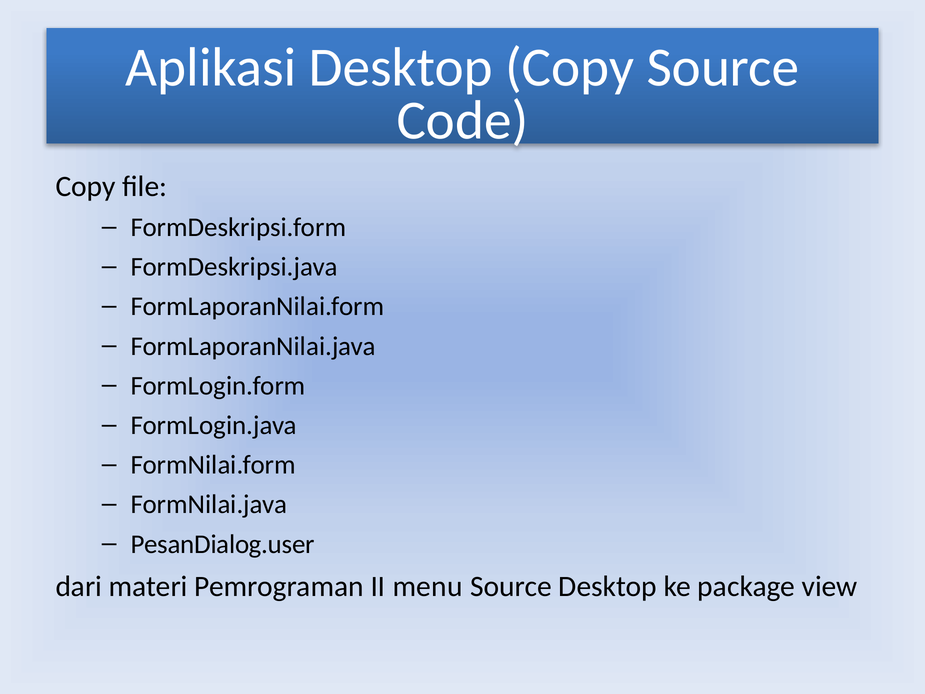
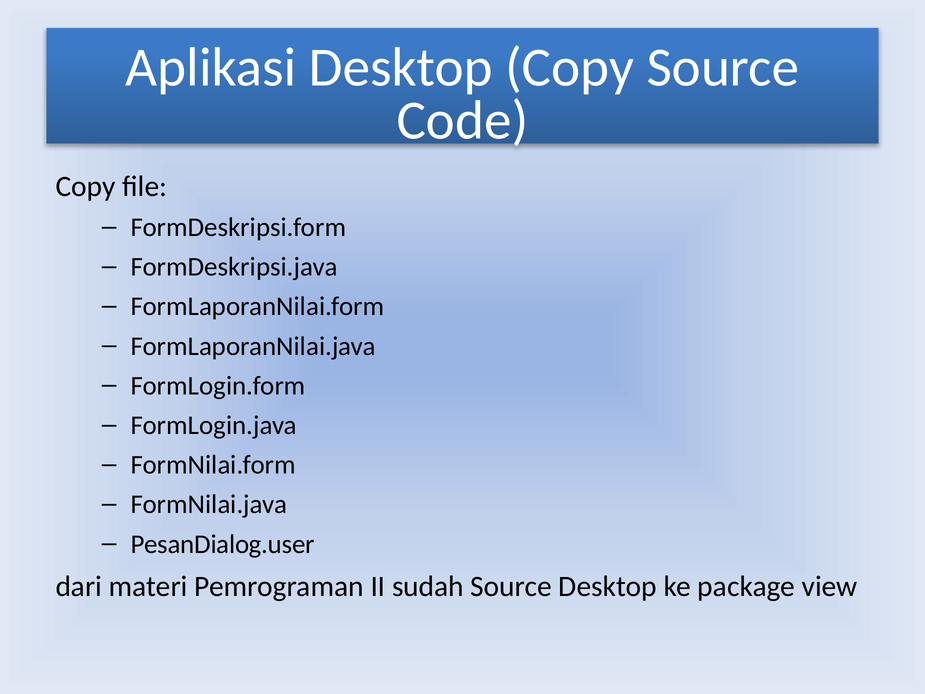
menu: menu -> sudah
